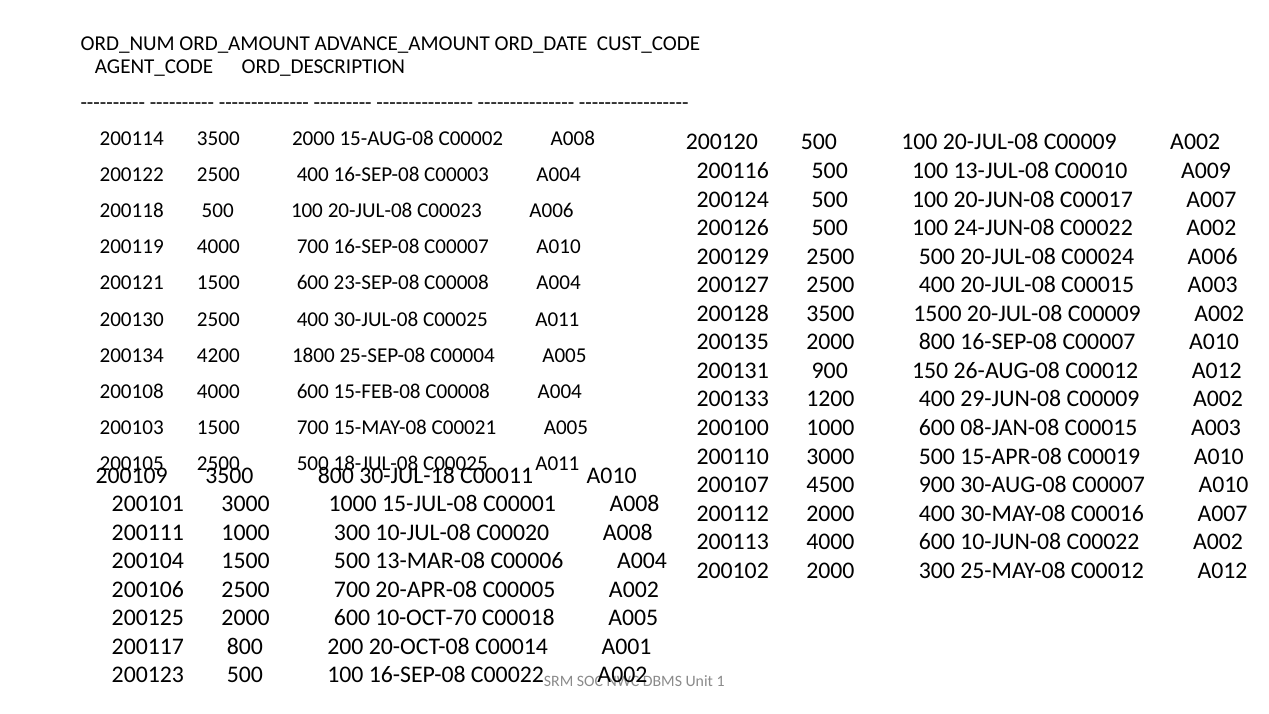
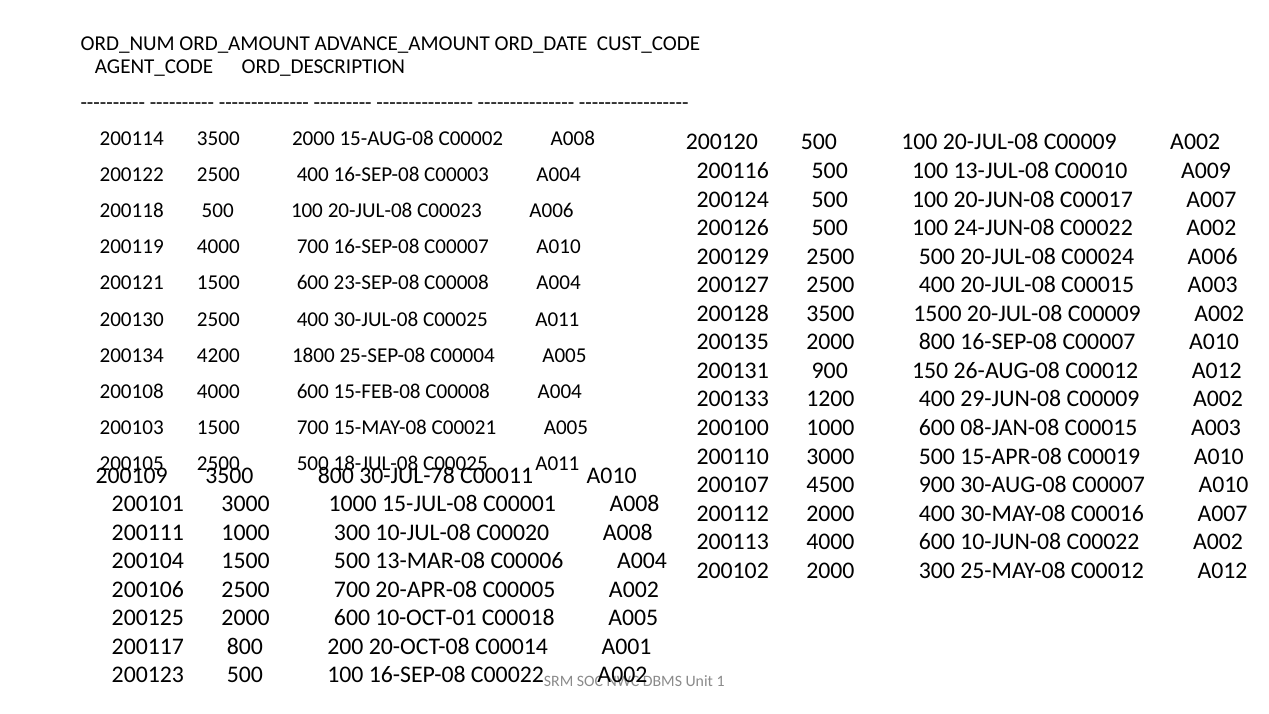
30-JUL-18: 30-JUL-18 -> 30-JUL-78
10-OCT-70: 10-OCT-70 -> 10-OCT-01
